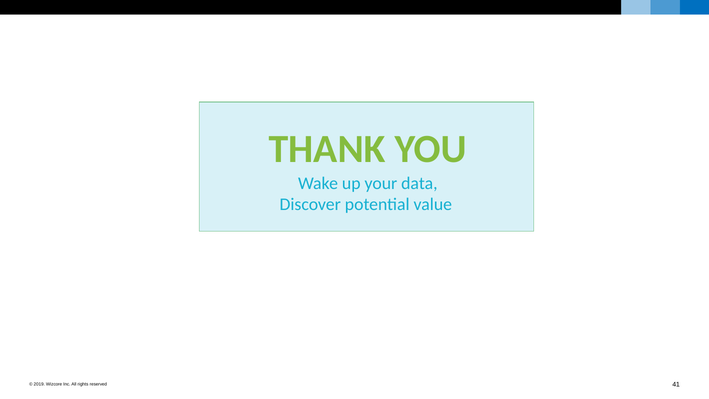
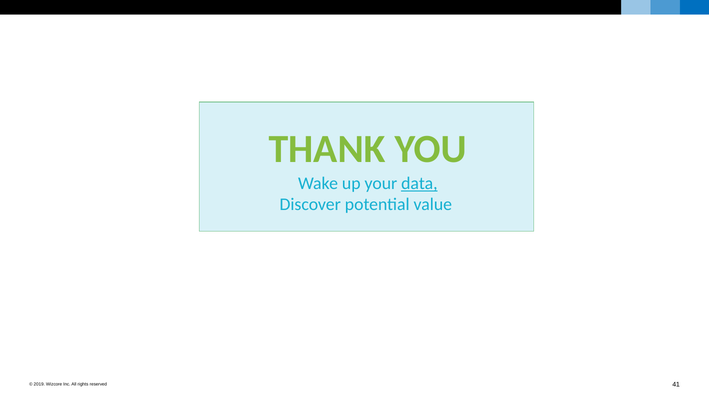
data underline: none -> present
